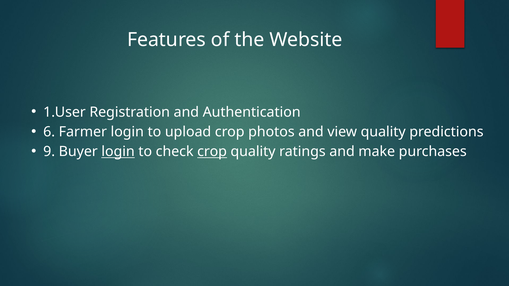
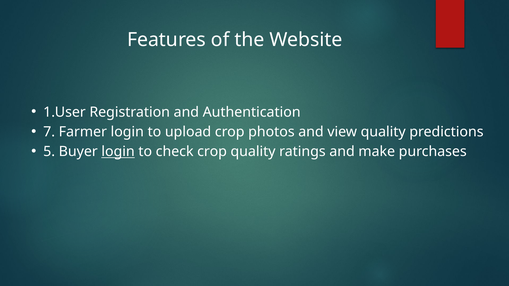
6: 6 -> 7
9: 9 -> 5
crop at (212, 152) underline: present -> none
